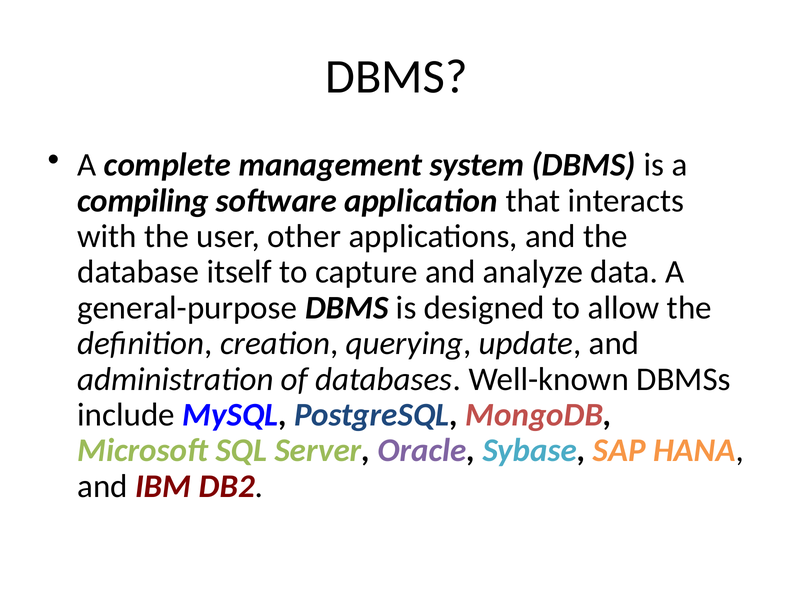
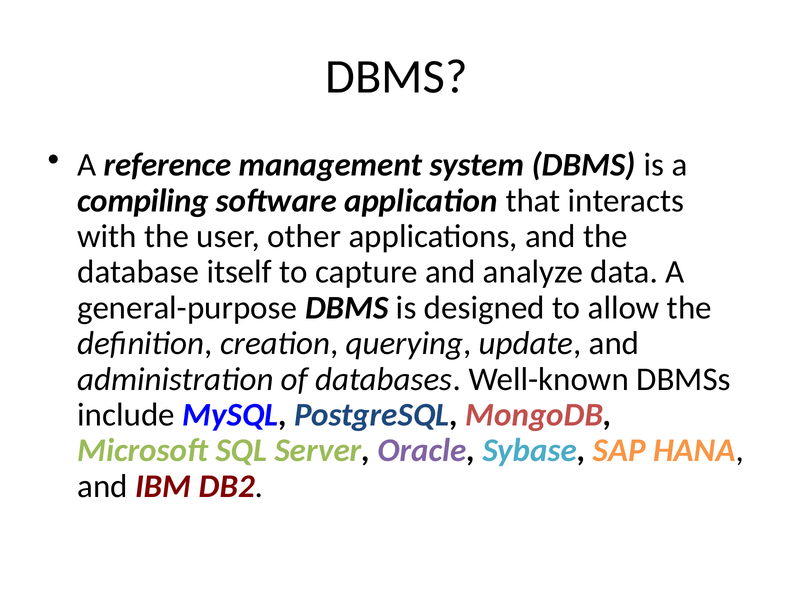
complete: complete -> reference
